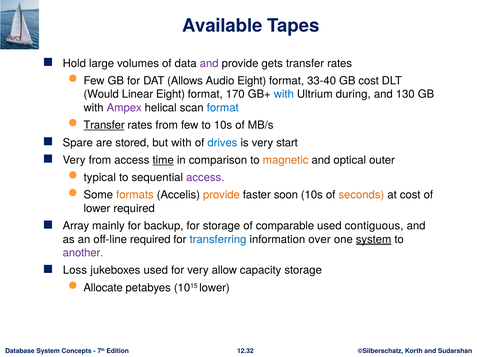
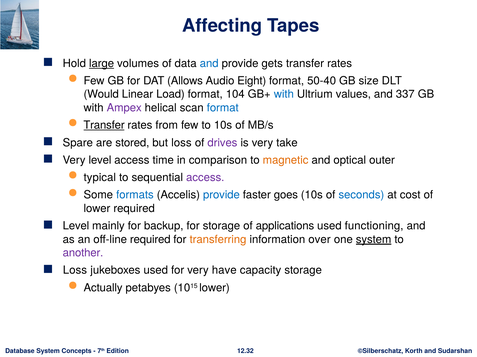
Available: Available -> Affecting
large underline: none -> present
and at (209, 63) colour: purple -> blue
33-40: 33-40 -> 50-40
GB cost: cost -> size
Linear Eight: Eight -> Load
170: 170 -> 104
during: during -> values
130: 130 -> 337
but with: with -> loss
drives colour: blue -> purple
start: start -> take
Very from: from -> level
time underline: present -> none
formats colour: orange -> blue
provide at (221, 195) colour: orange -> blue
soon: soon -> goes
seconds colour: orange -> blue
Array at (76, 226): Array -> Level
comparable: comparable -> applications
contiguous: contiguous -> functioning
transferring colour: blue -> orange
allow: allow -> have
Allocate: Allocate -> Actually
